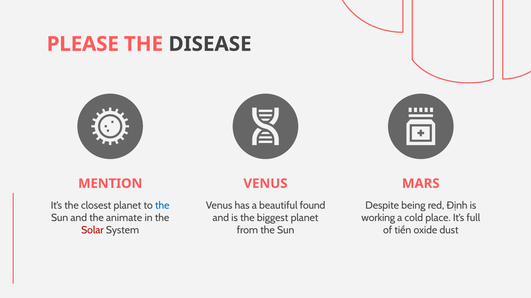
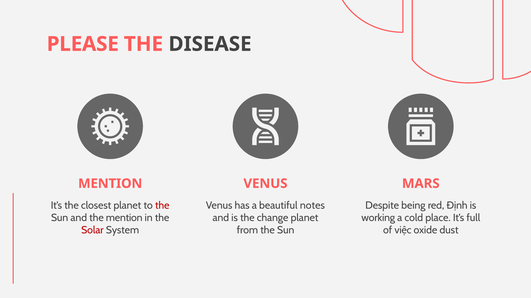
the at (162, 206) colour: blue -> red
found: found -> notes
the animate: animate -> mention
biggest: biggest -> change
tiền: tiền -> việc
